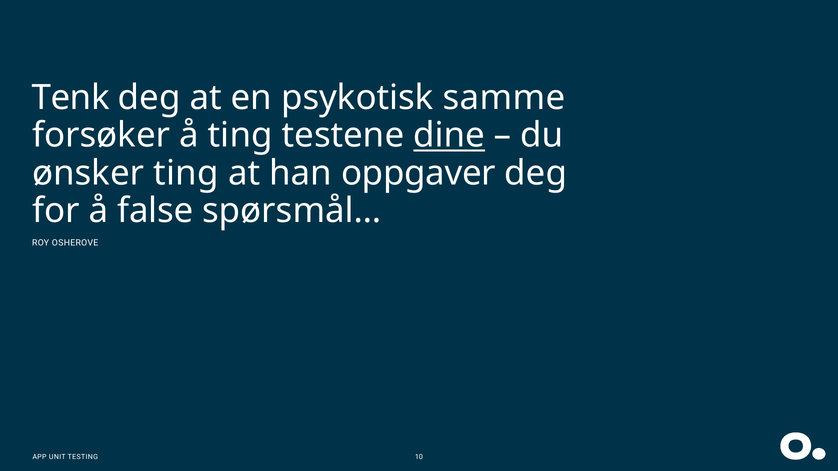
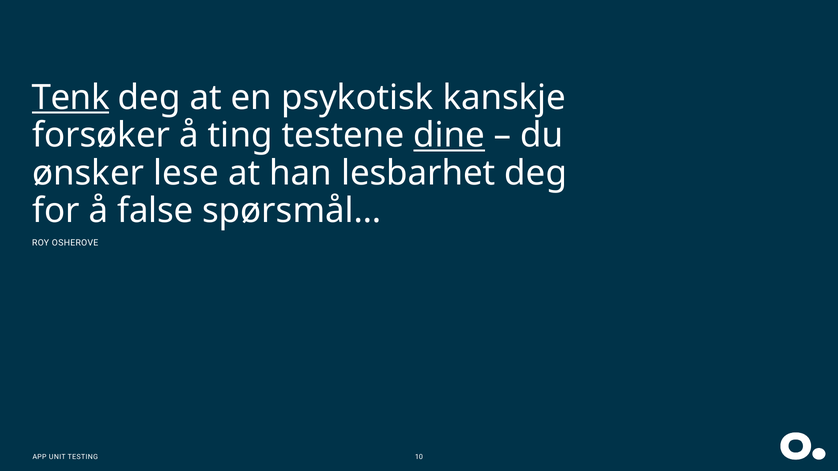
Tenk underline: none -> present
samme: samme -> kanskje
ønsker ting: ting -> lese
oppgaver: oppgaver -> lesbarhet
